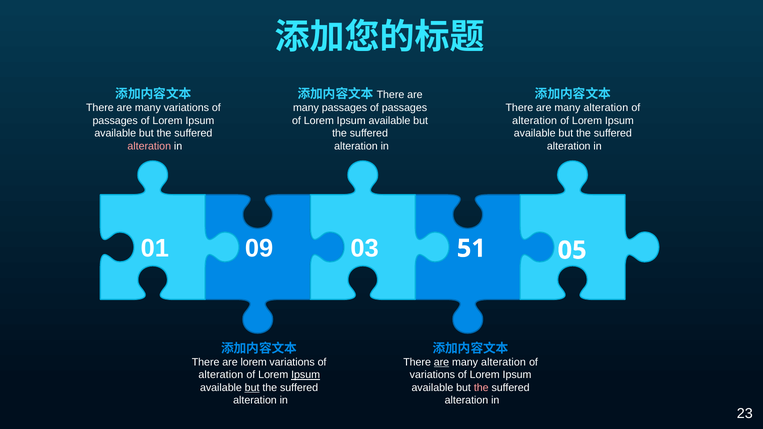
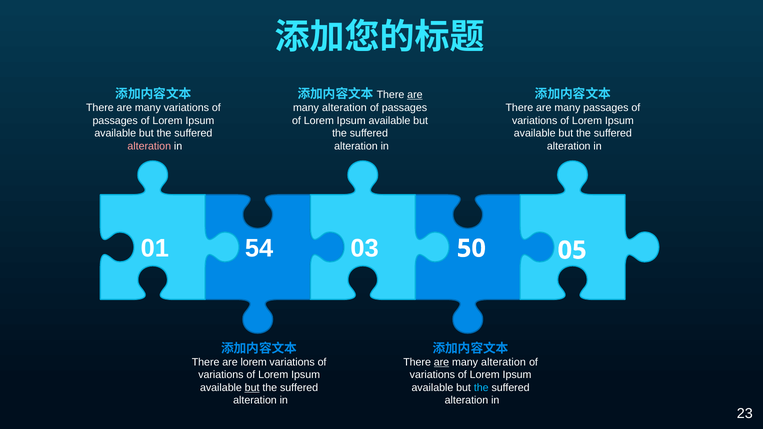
are at (415, 95) underline: none -> present
passages at (344, 108): passages -> alteration
alteration at (606, 108): alteration -> passages
alteration at (535, 121): alteration -> variations
09: 09 -> 54
51: 51 -> 50
alteration at (221, 375): alteration -> variations
Ipsum at (306, 375) underline: present -> none
the at (481, 388) colour: pink -> light blue
